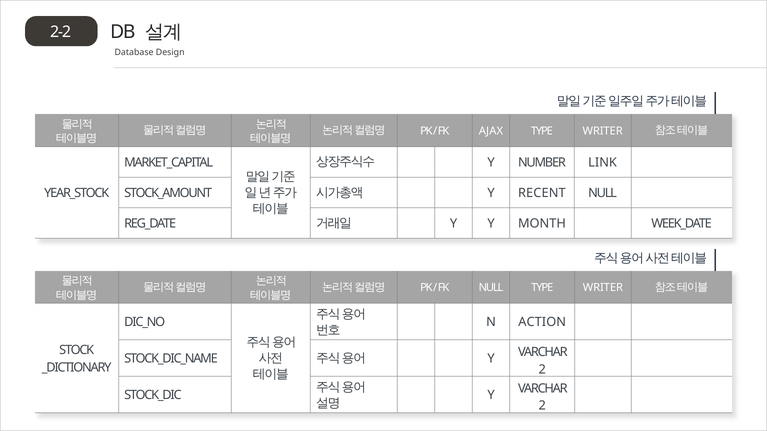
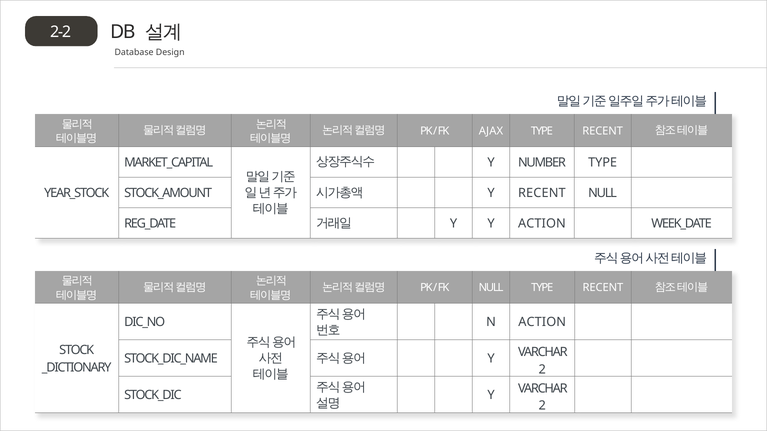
WRITER at (603, 131): WRITER -> RECENT
NUMBER LINK: LINK -> TYPE
Y MONTH: MONTH -> ACTION
NULL TYPE WRITER: WRITER -> RECENT
